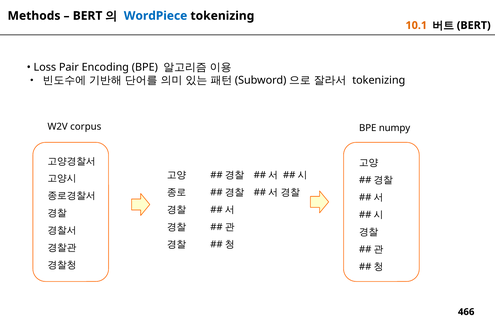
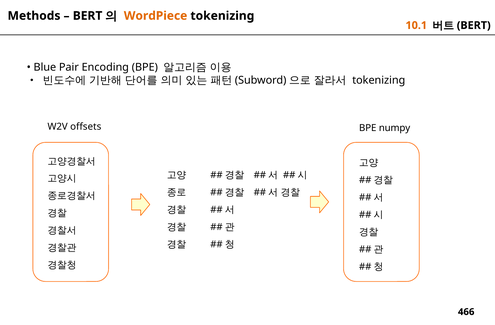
WordPiece colour: blue -> orange
Loss: Loss -> Blue
corpus: corpus -> offsets
